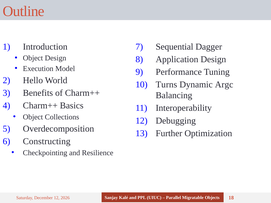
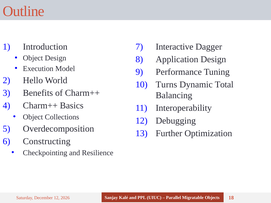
Sequential: Sequential -> Interactive
Argc: Argc -> Total
